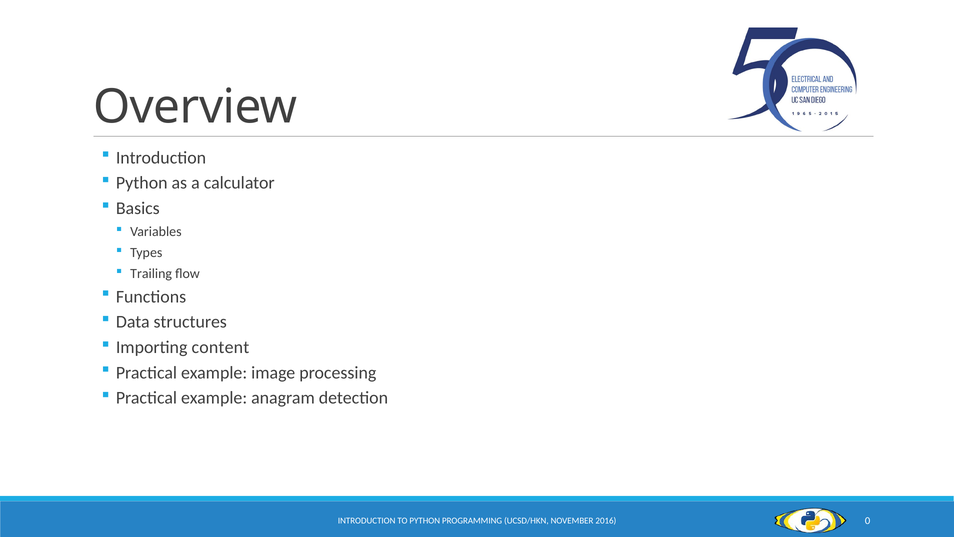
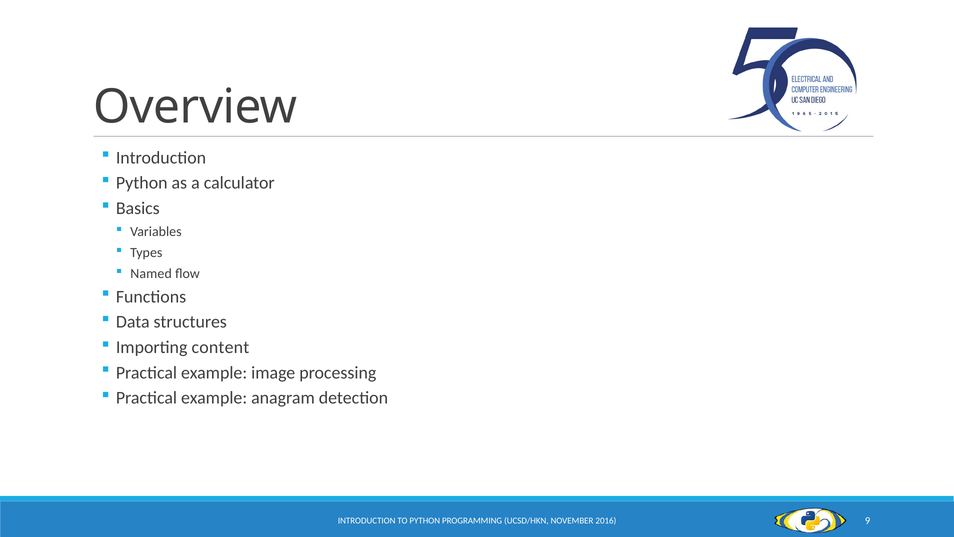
Trailing: Trailing -> Named
0: 0 -> 9
